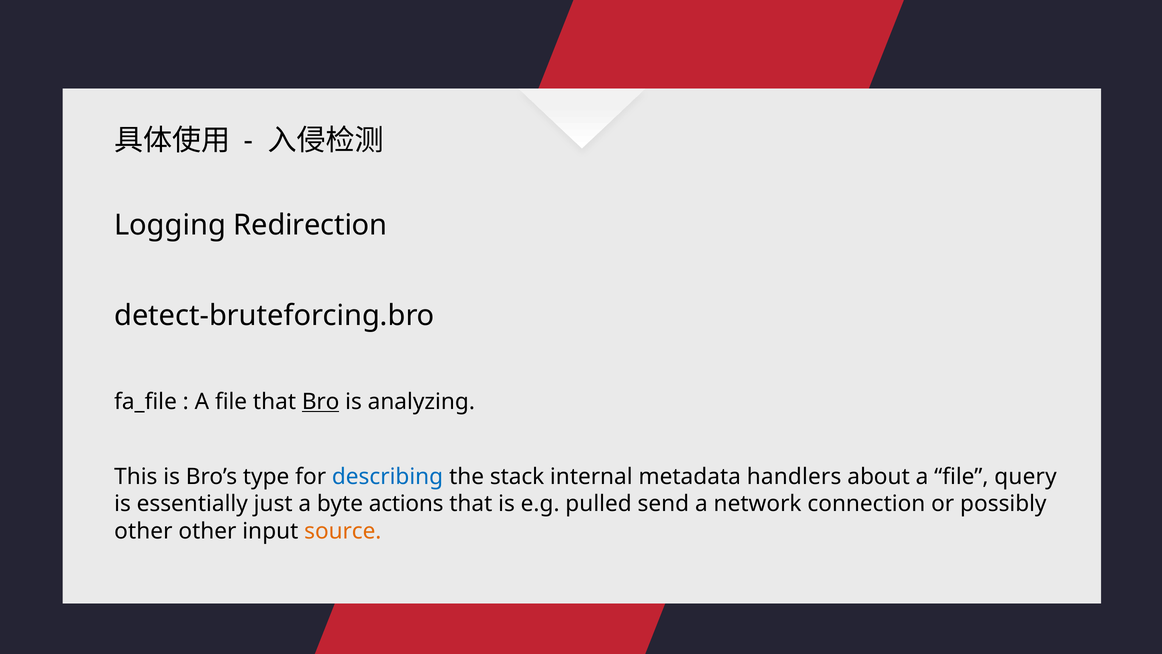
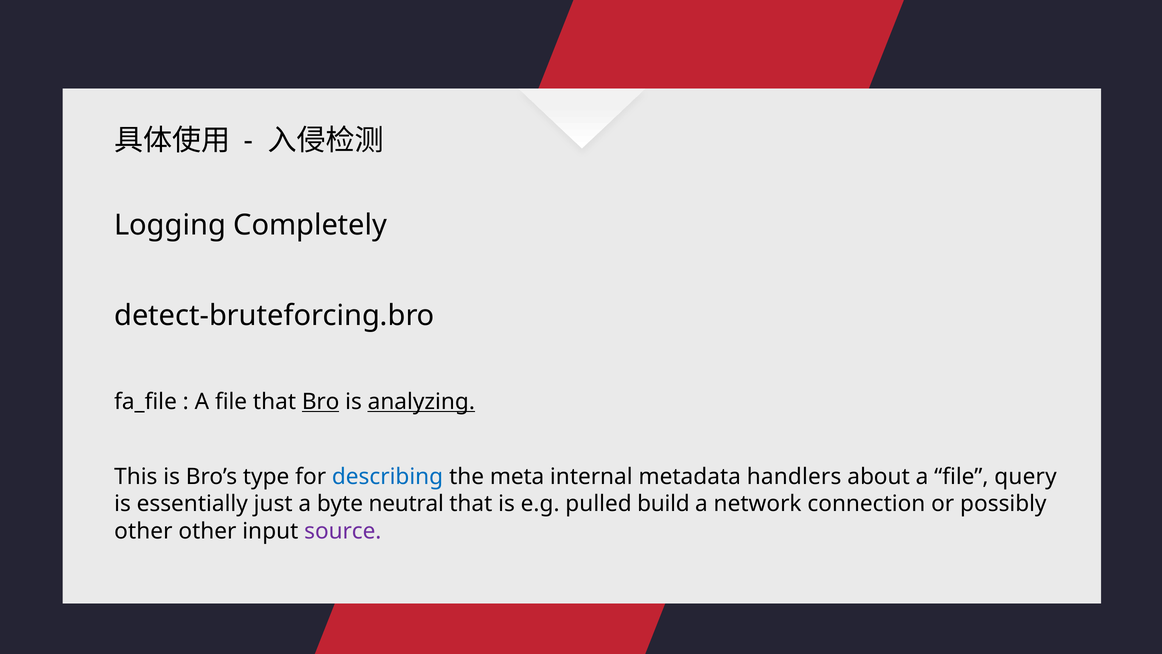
Redirection: Redirection -> Completely
analyzing underline: none -> present
stack: stack -> meta
actions: actions -> neutral
send: send -> build
source colour: orange -> purple
